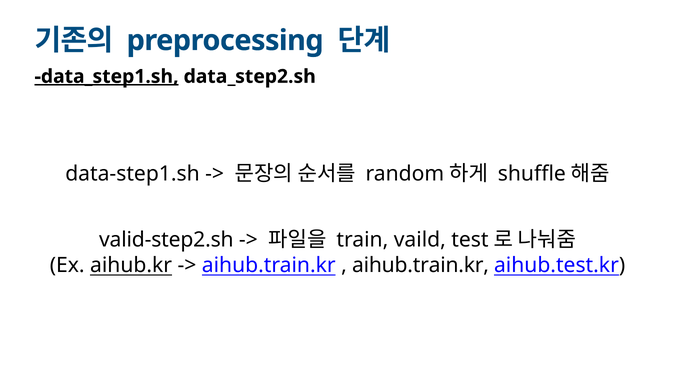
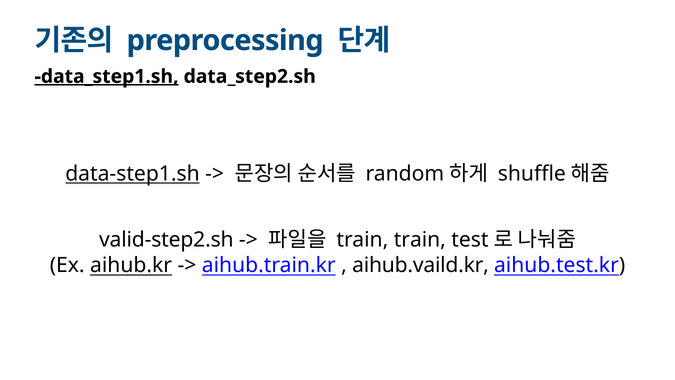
data-step1.sh underline: none -> present
train vaild: vaild -> train
aihub.train.kr at (421, 265): aihub.train.kr -> aihub.vaild.kr
